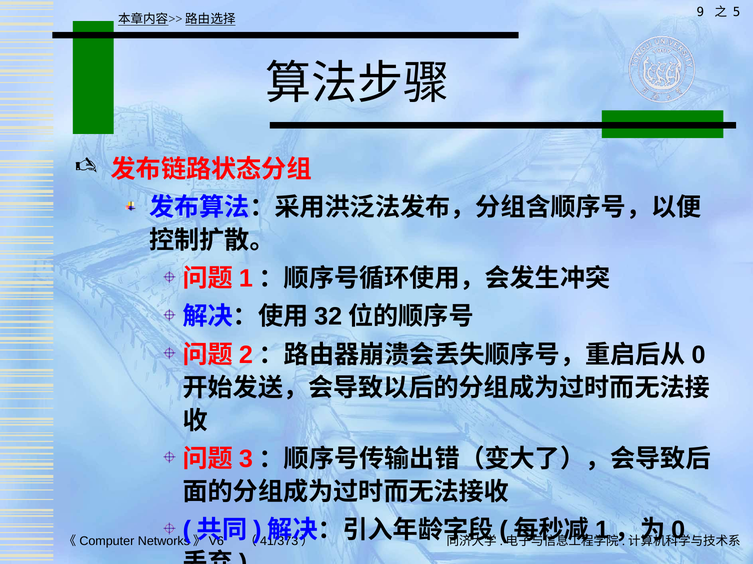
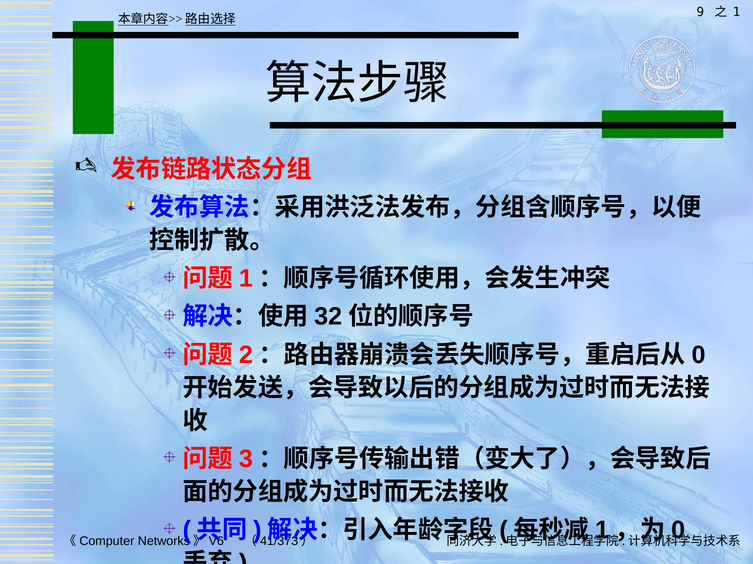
5: 5 -> 1
